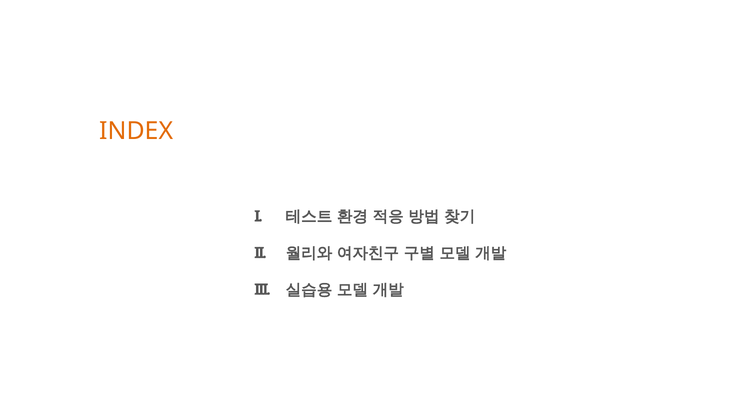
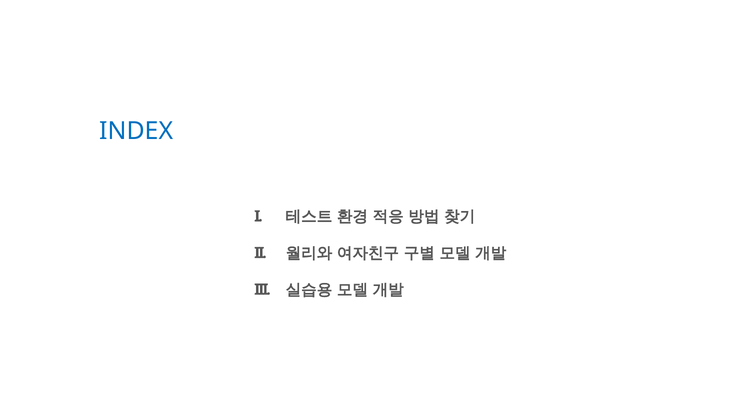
INDEX colour: orange -> blue
